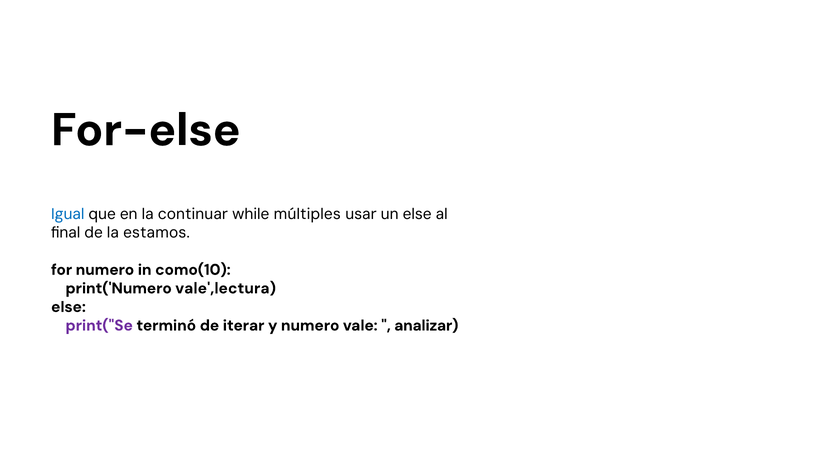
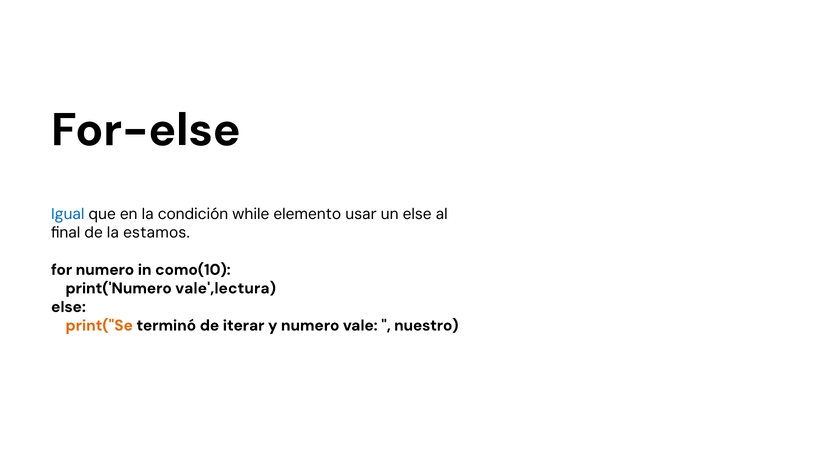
continuar: continuar -> condición
múltiples: múltiples -> elemento
print("Se colour: purple -> orange
analizar: analizar -> nuestro
